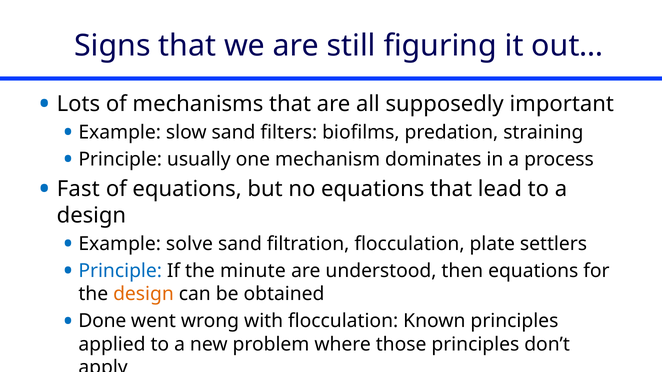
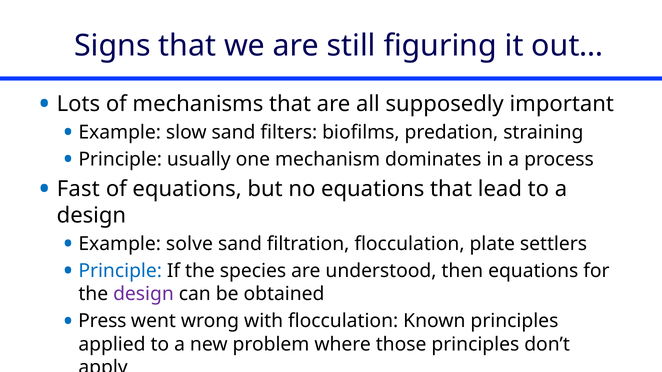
minute: minute -> species
design at (143, 294) colour: orange -> purple
Done: Done -> Press
